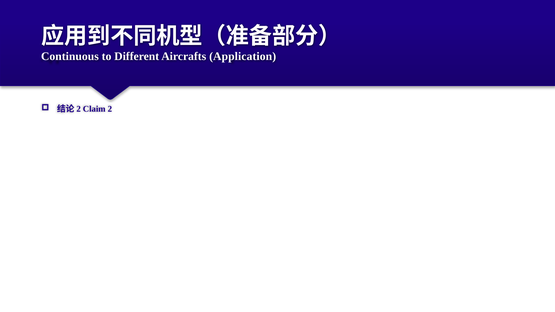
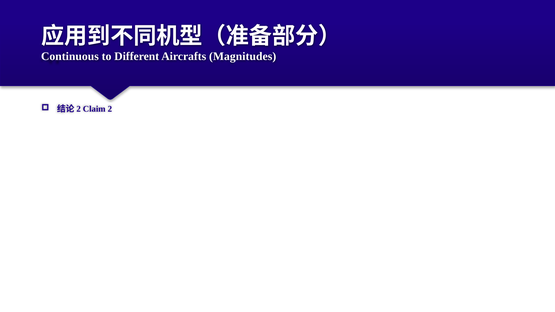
Application: Application -> Magnitudes
